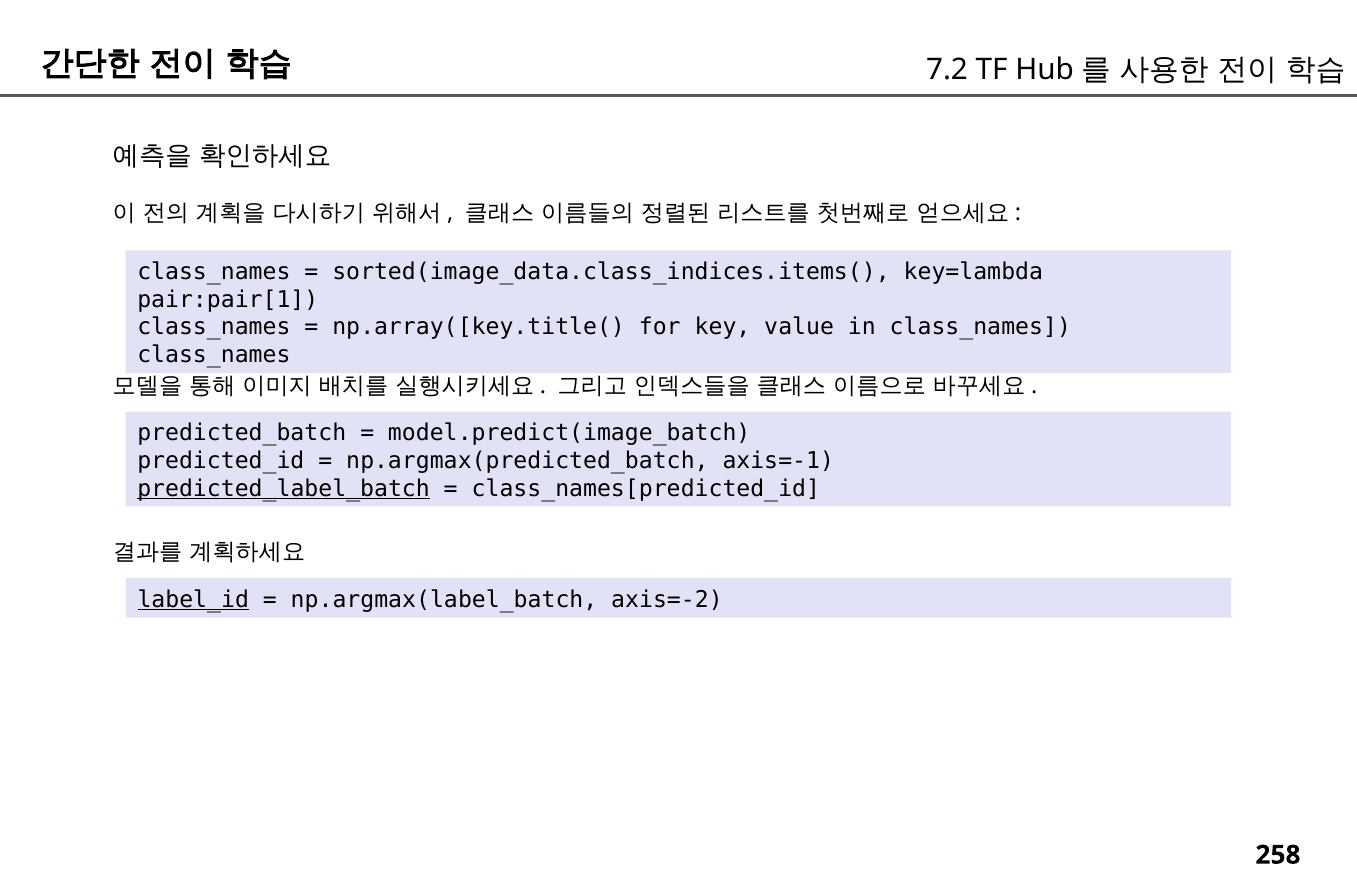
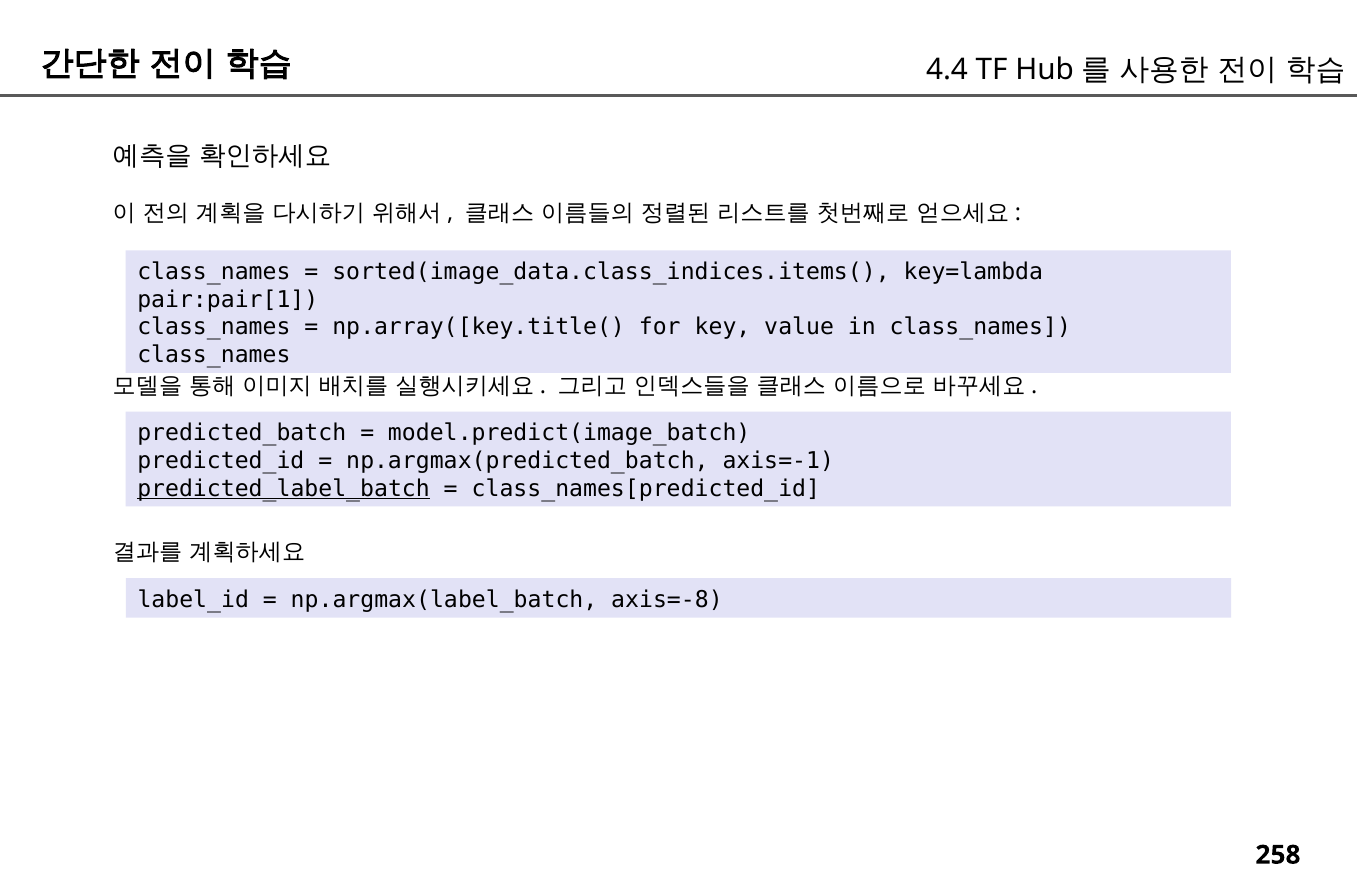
7.2: 7.2 -> 4.4
label_id underline: present -> none
axis=-2: axis=-2 -> axis=-8
